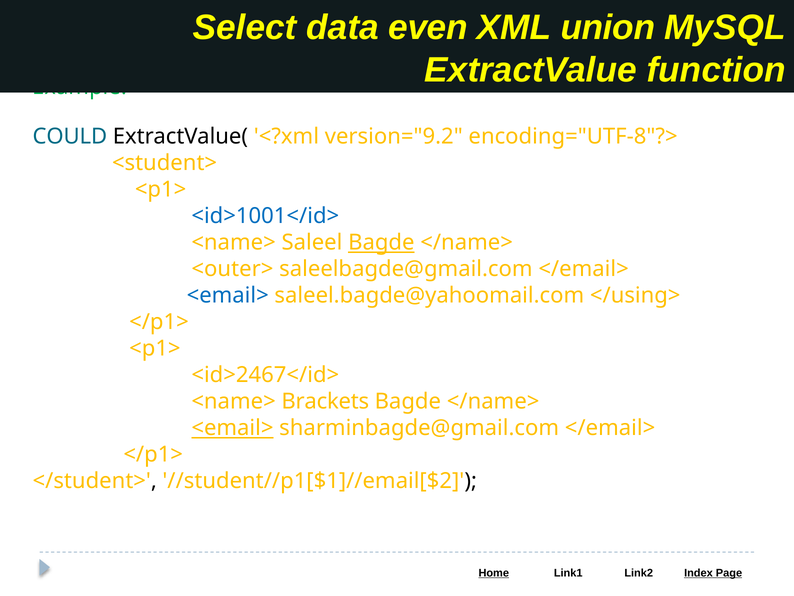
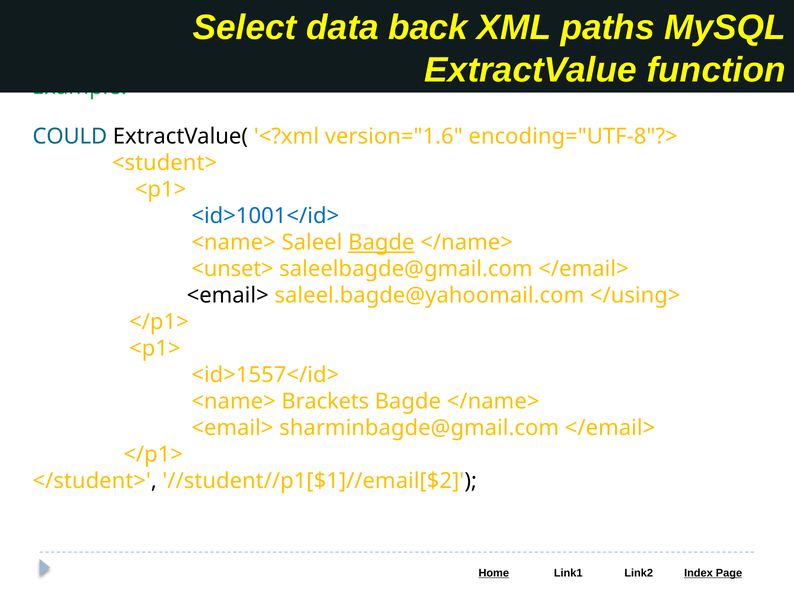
even: even -> back
union: union -> paths
version="9.2: version="9.2 -> version="1.6
<outer>: <outer> -> <unset>
<email> at (228, 295) colour: blue -> black
<id>2467</id>: <id>2467</id> -> <id>1557</id>
<email> at (232, 428) underline: present -> none
